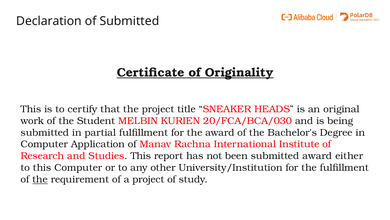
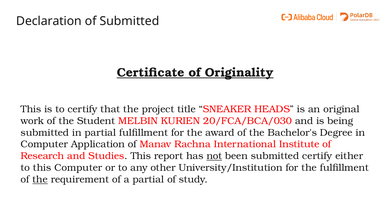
not underline: none -> present
submitted award: award -> certify
a project: project -> partial
